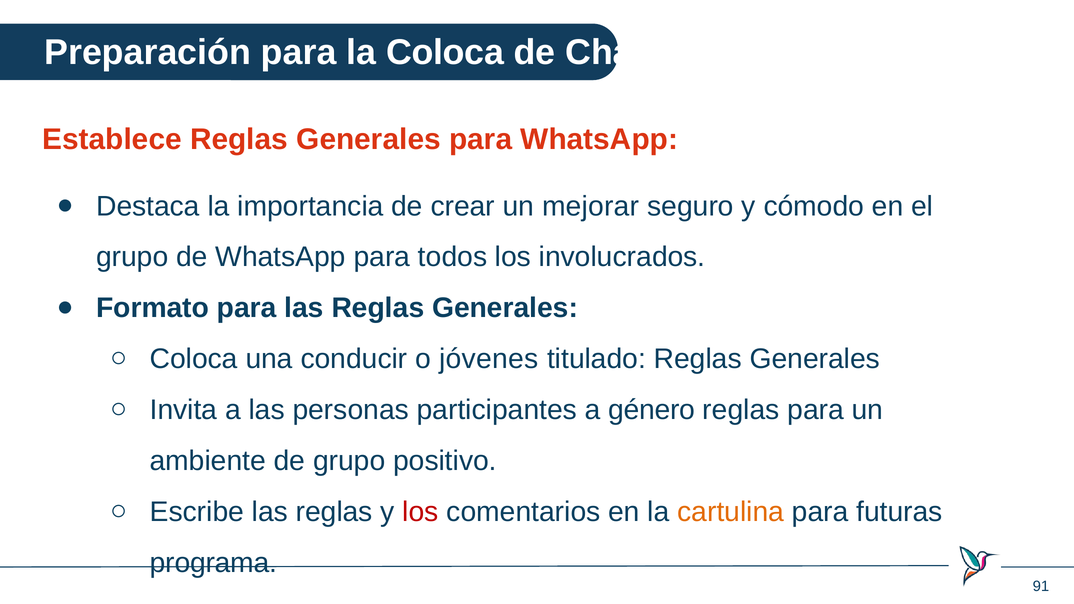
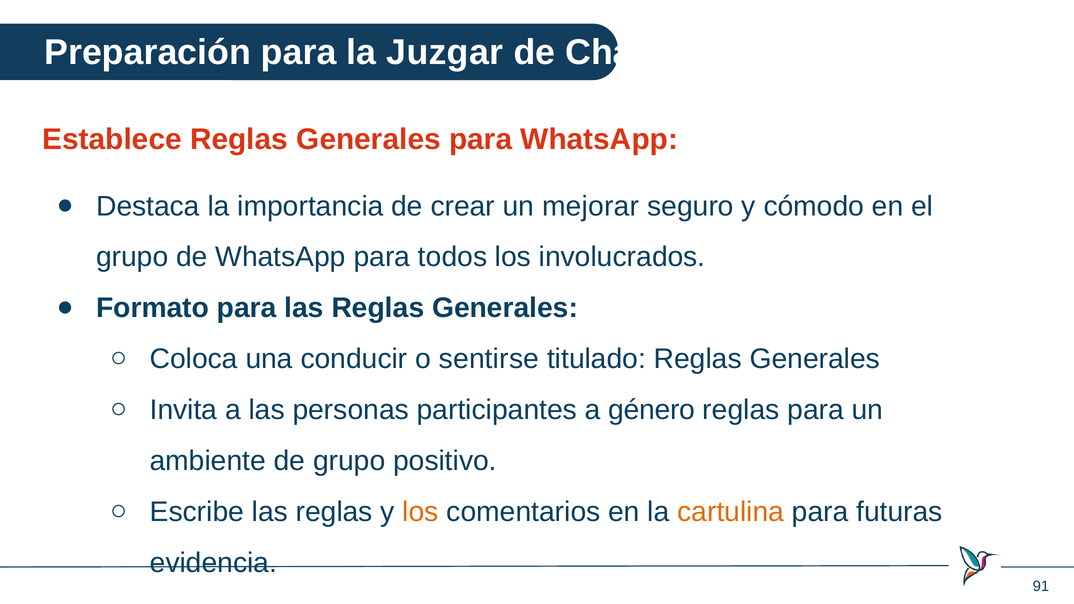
la Coloca: Coloca -> Juzgar
jóvenes: jóvenes -> sentirse
los at (421, 512) colour: red -> orange
programa: programa -> evidencia
